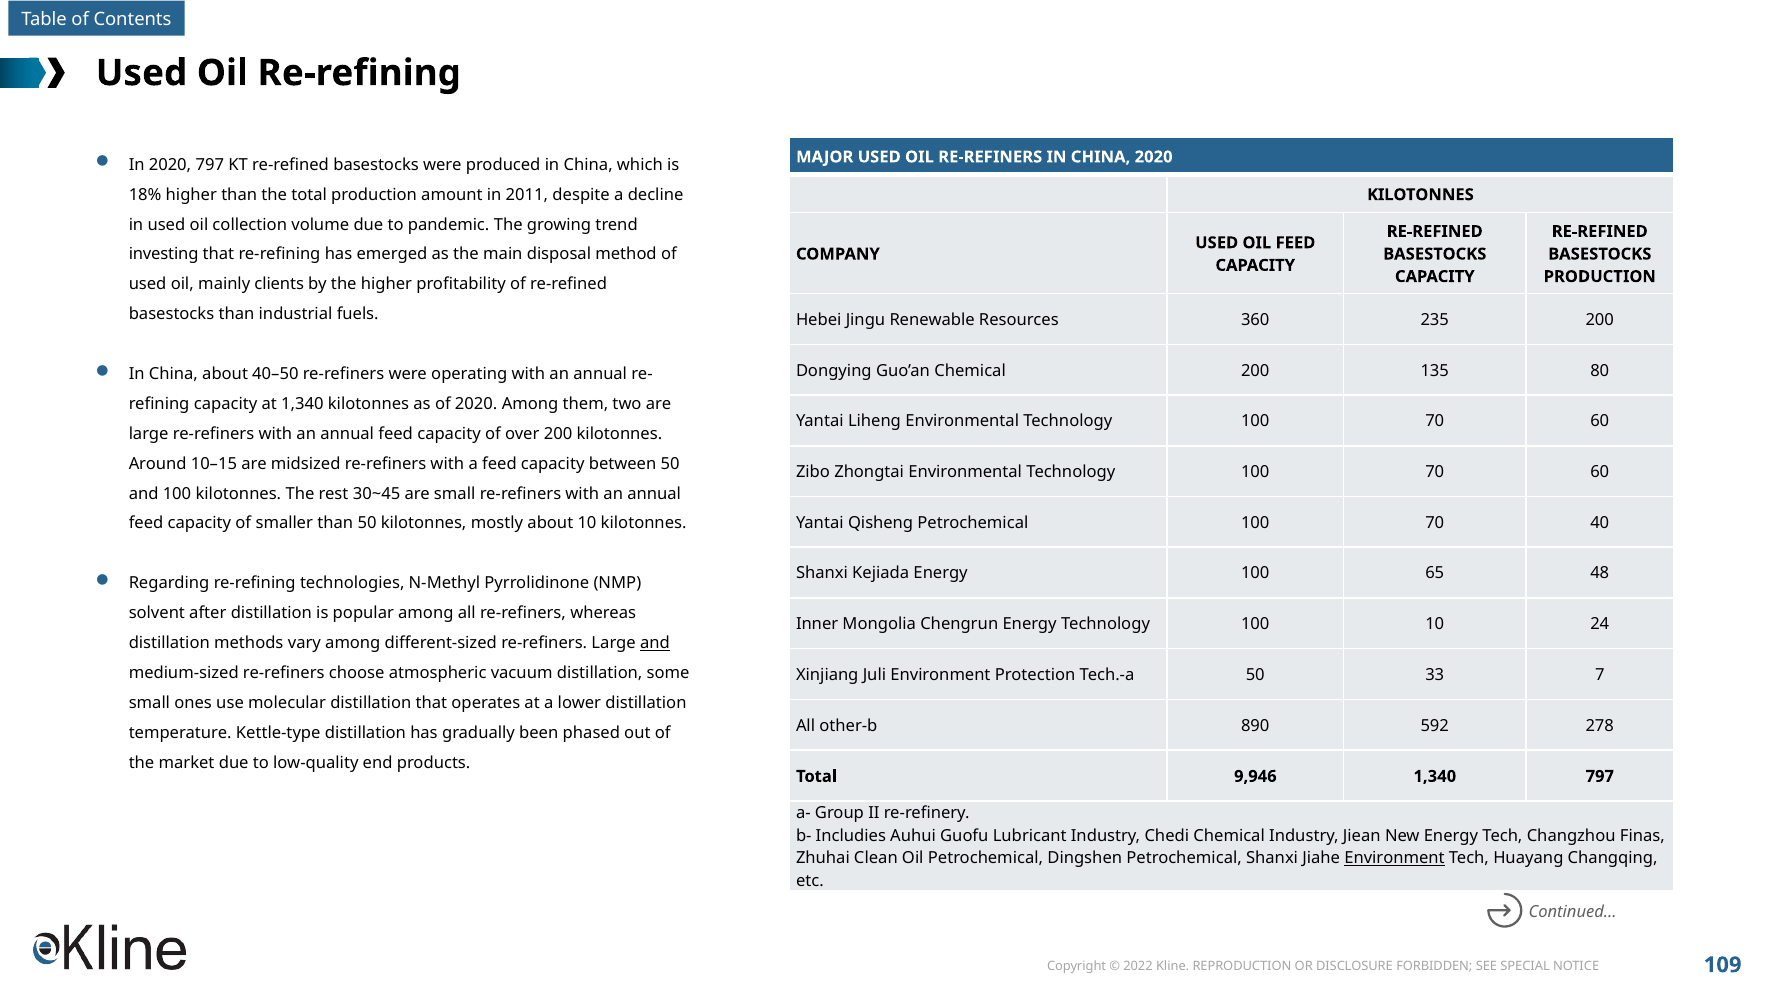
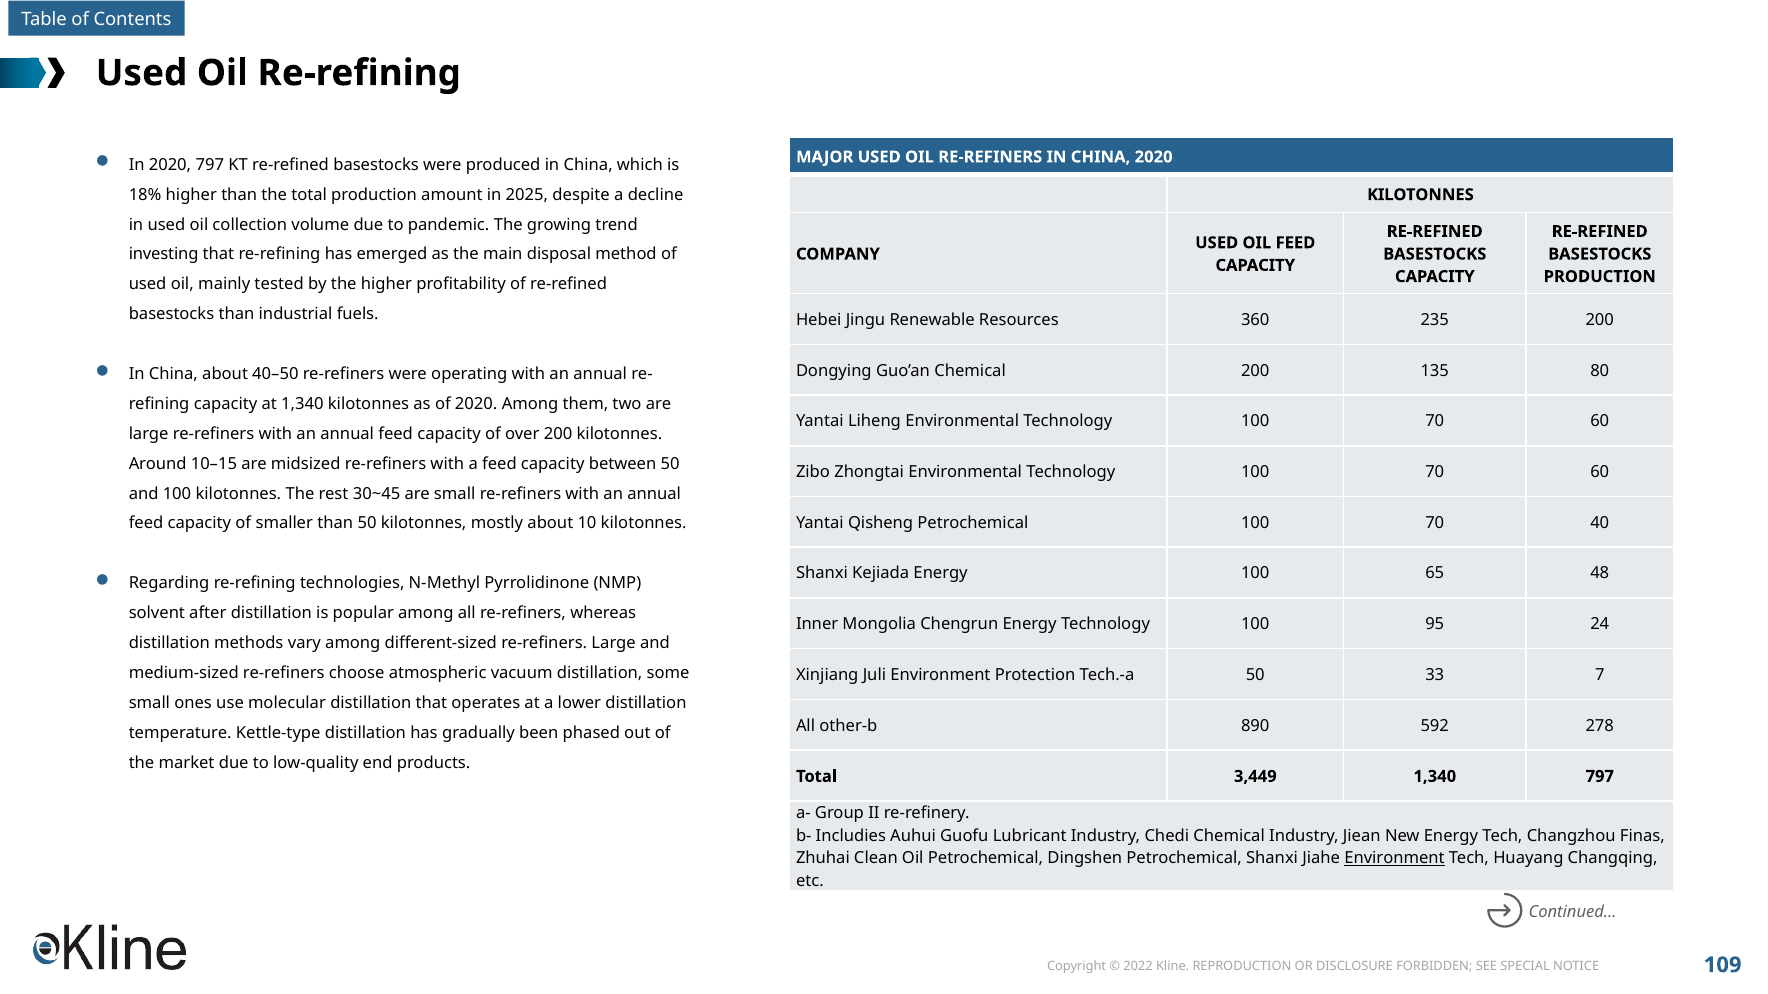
2011: 2011 -> 2025
clients: clients -> tested
100 10: 10 -> 95
and at (655, 643) underline: present -> none
9,946: 9,946 -> 3,449
